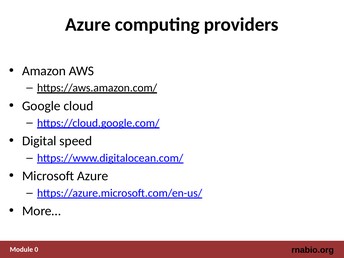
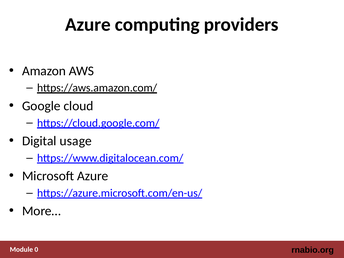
speed: speed -> usage
